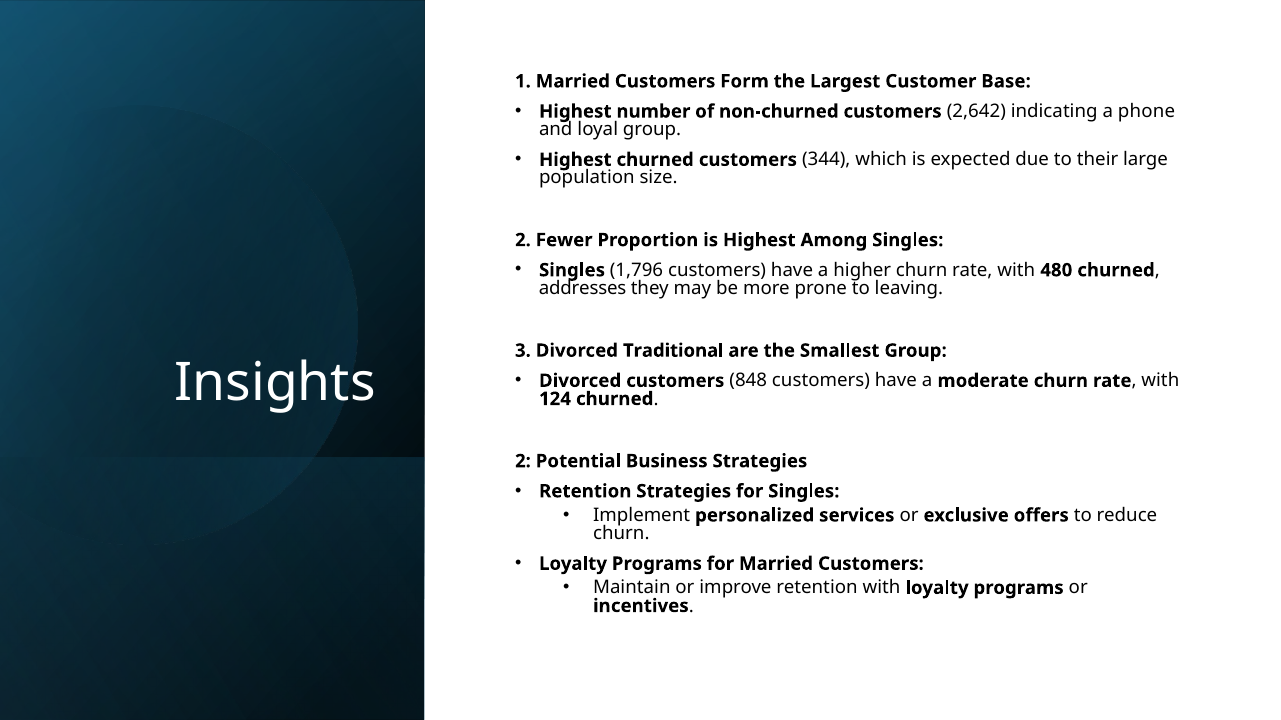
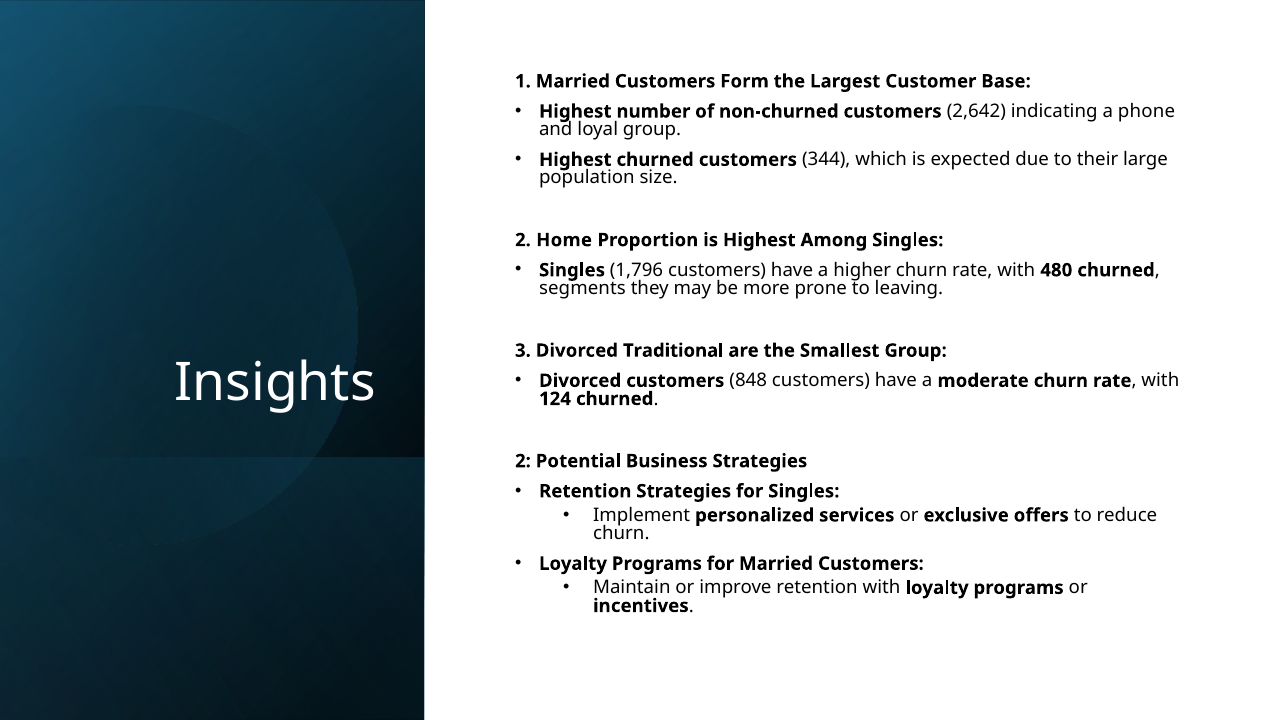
Fewer: Fewer -> Home
addresses: addresses -> segments
